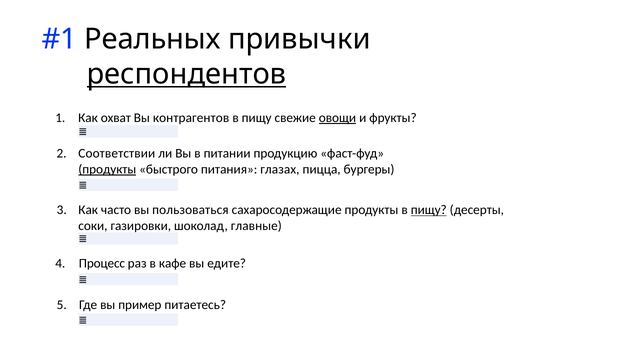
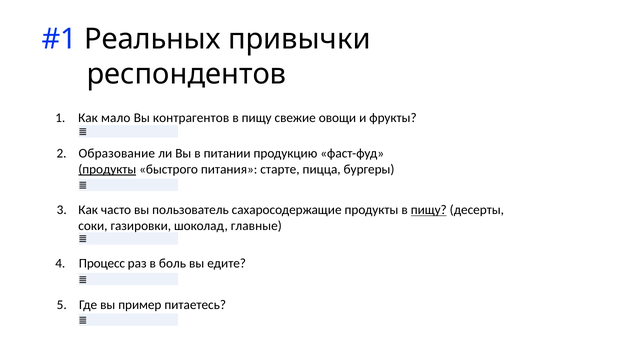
респондентов underline: present -> none
охват: охват -> мало
овощи underline: present -> none
Соответствии: Соответствии -> Образование
глазах: глазах -> старте
пользоваться: пользоваться -> пользователь
кафе: кафе -> боль
